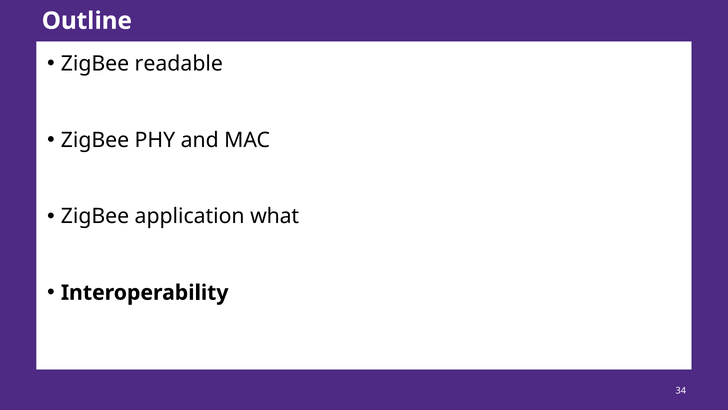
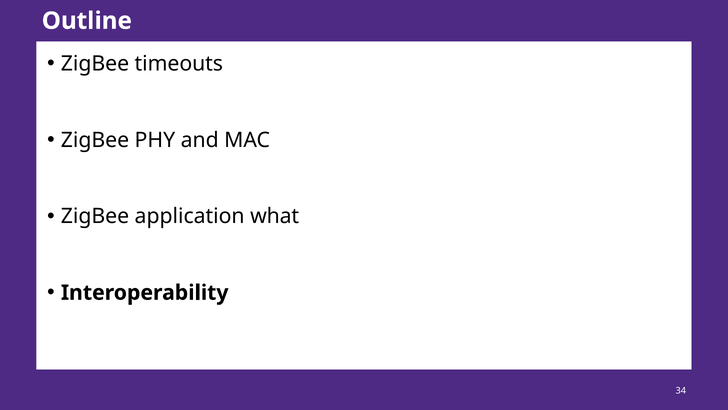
readable: readable -> timeouts
